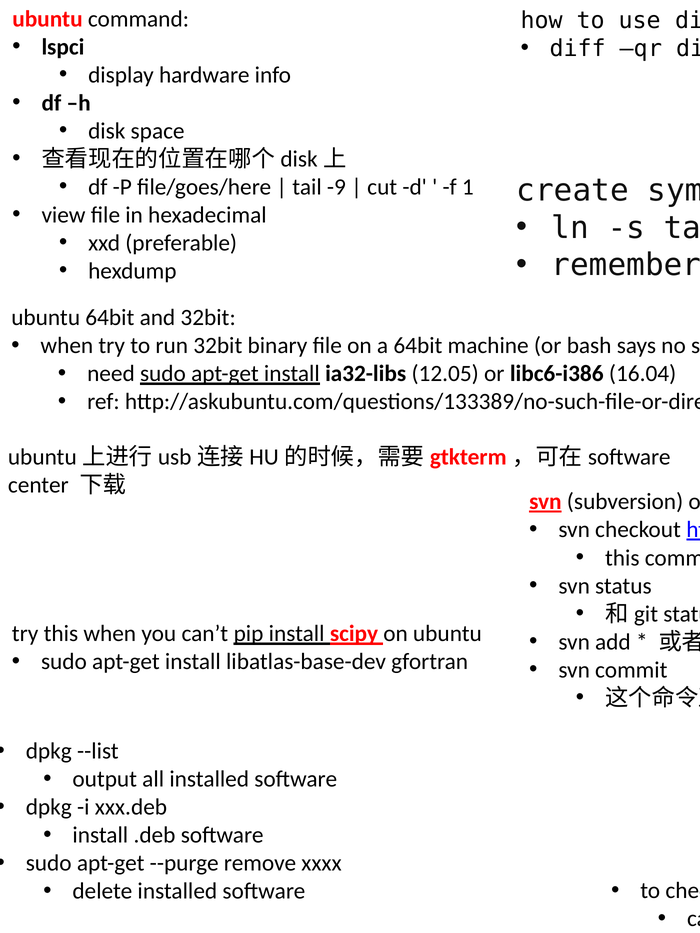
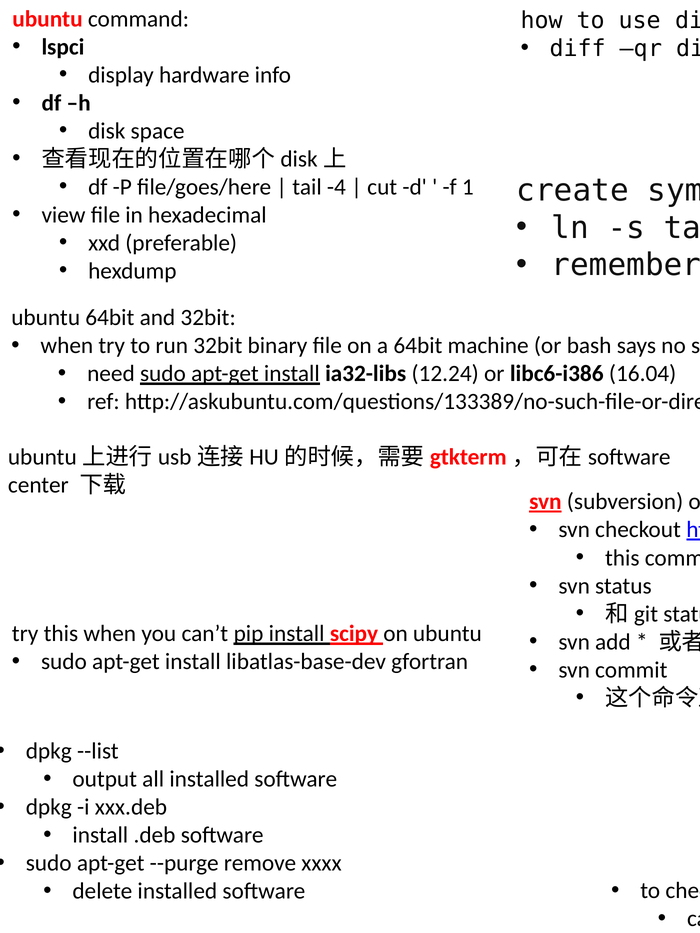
-9: -9 -> -4
12.05: 12.05 -> 12.24
